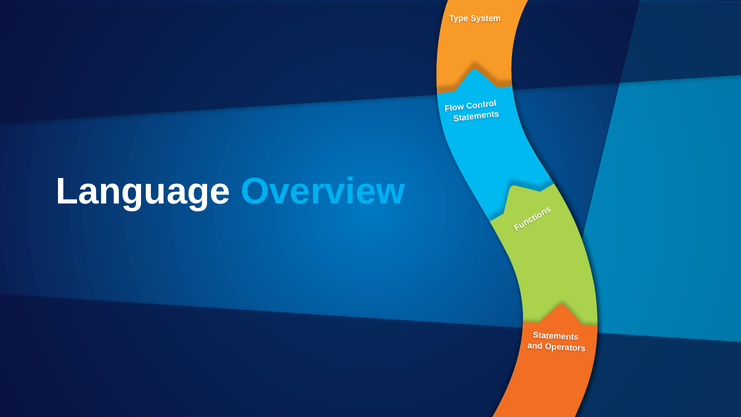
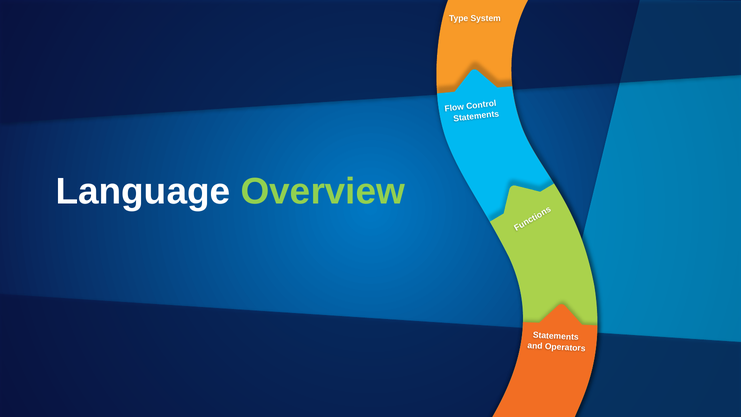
Overview colour: light blue -> light green
